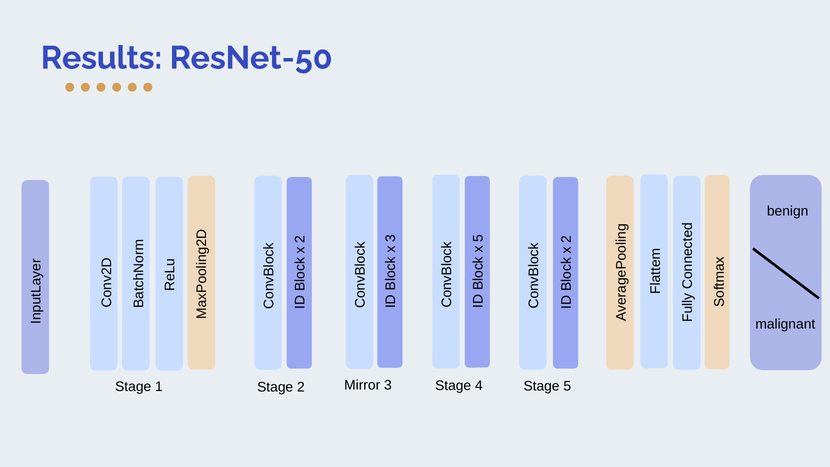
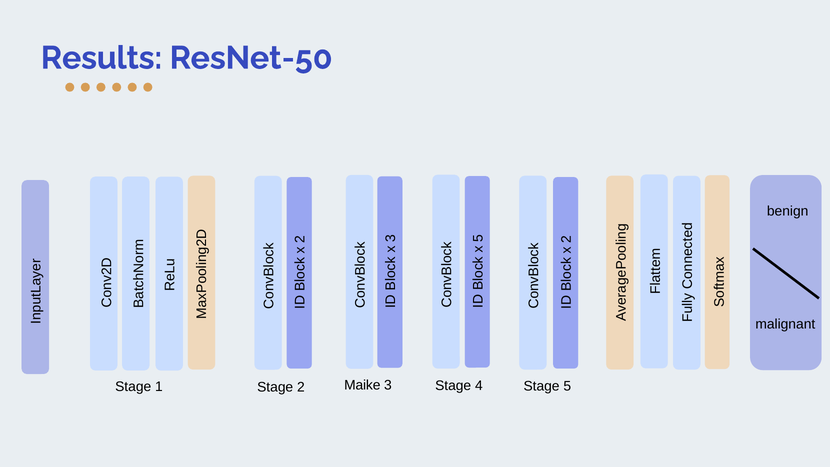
Mirror: Mirror -> Maike
